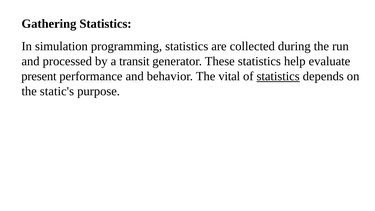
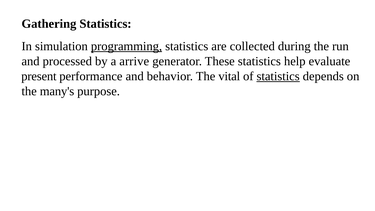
programming underline: none -> present
transit: transit -> arrive
static's: static's -> many's
